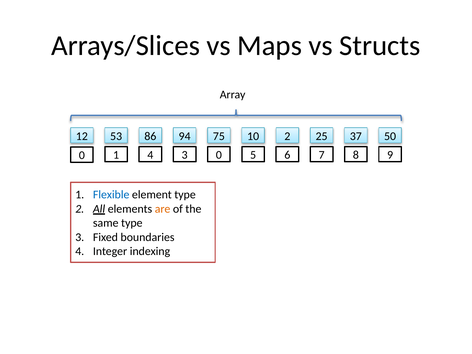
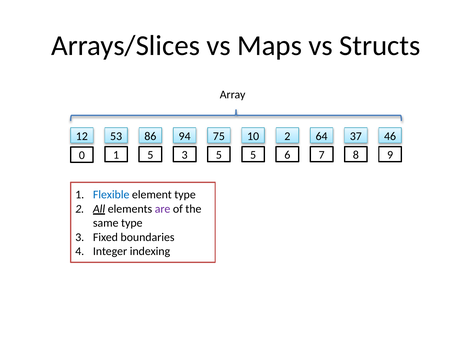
25: 25 -> 64
50: 50 -> 46
1 4: 4 -> 5
3 0: 0 -> 5
are colour: orange -> purple
